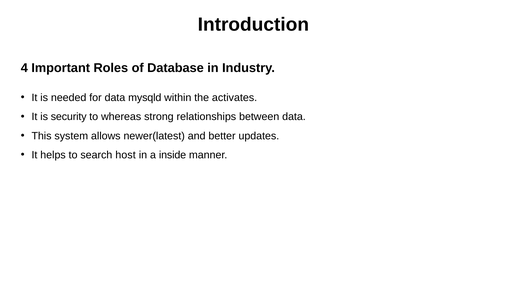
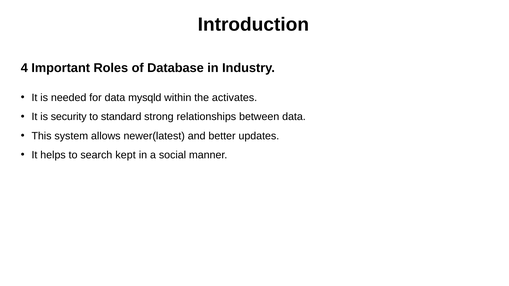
whereas: whereas -> standard
host: host -> kept
inside: inside -> social
